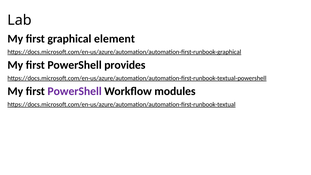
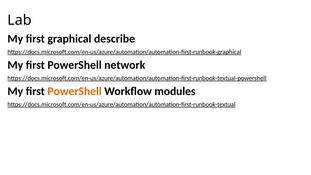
element: element -> describe
provides: provides -> network
PowerShell at (75, 91) colour: purple -> orange
